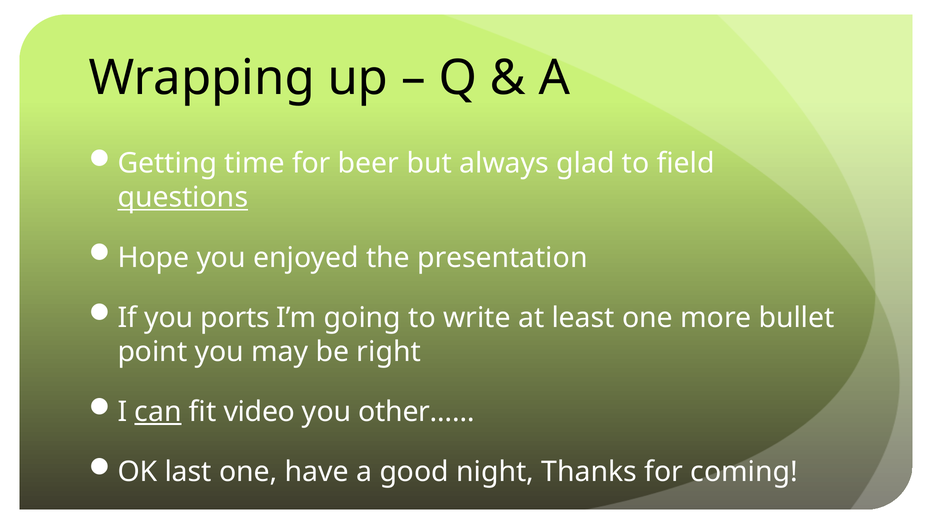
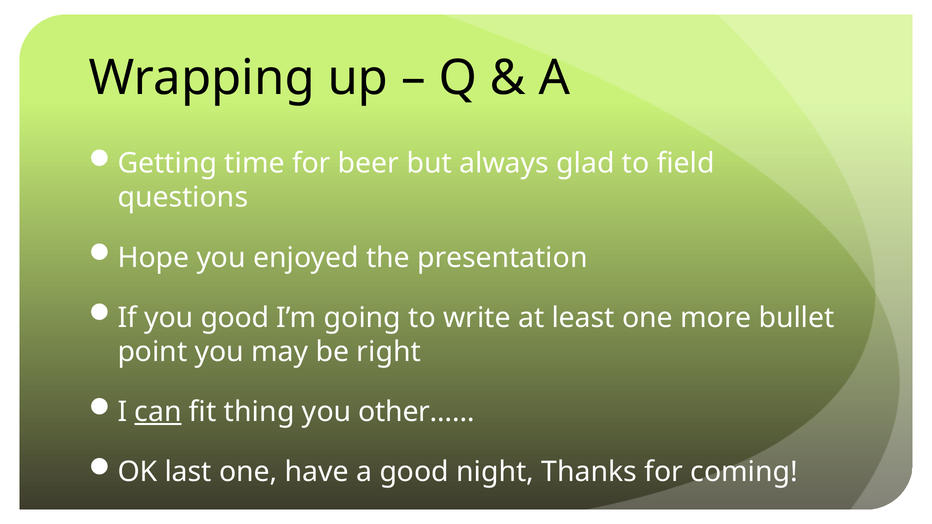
questions underline: present -> none
you ports: ports -> good
video: video -> thing
